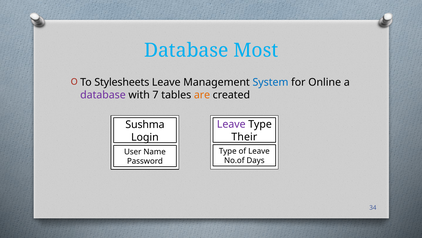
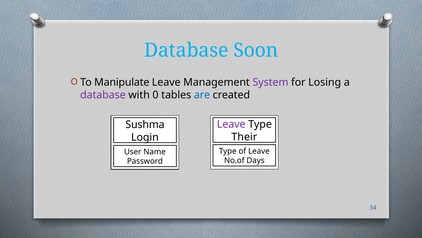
Most: Most -> Soon
Stylesheets: Stylesheets -> Manipulate
System colour: blue -> purple
Online: Online -> Losing
7: 7 -> 0
are colour: orange -> blue
